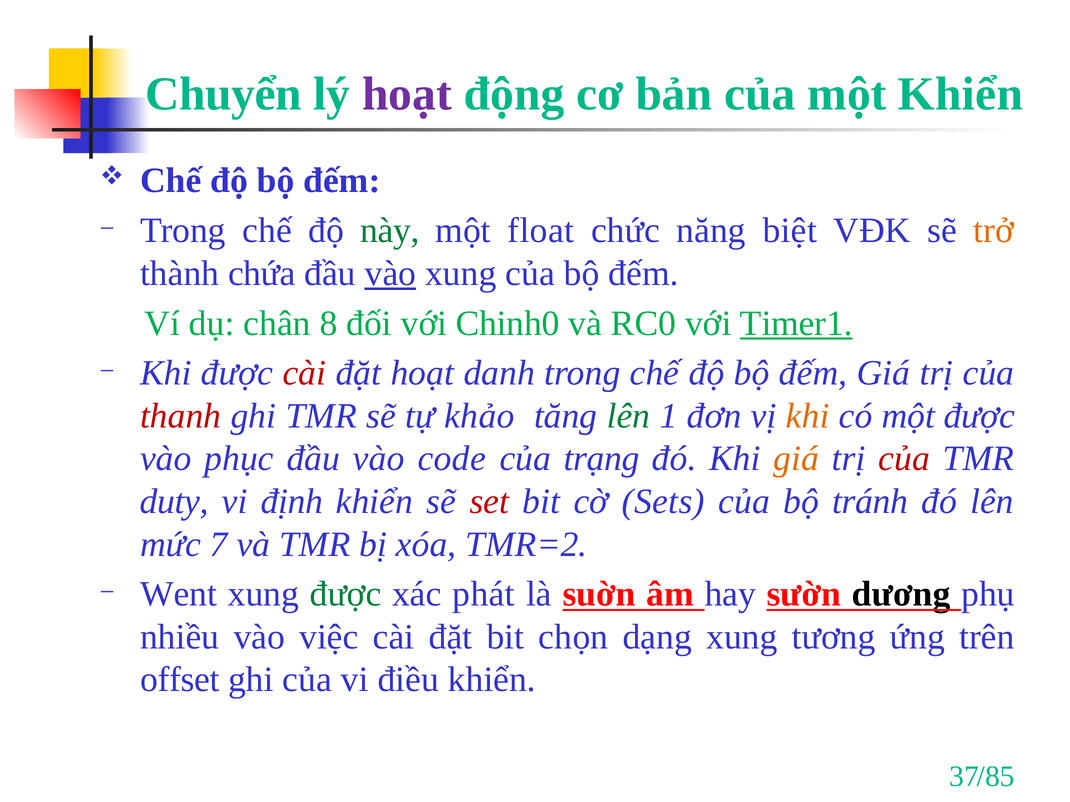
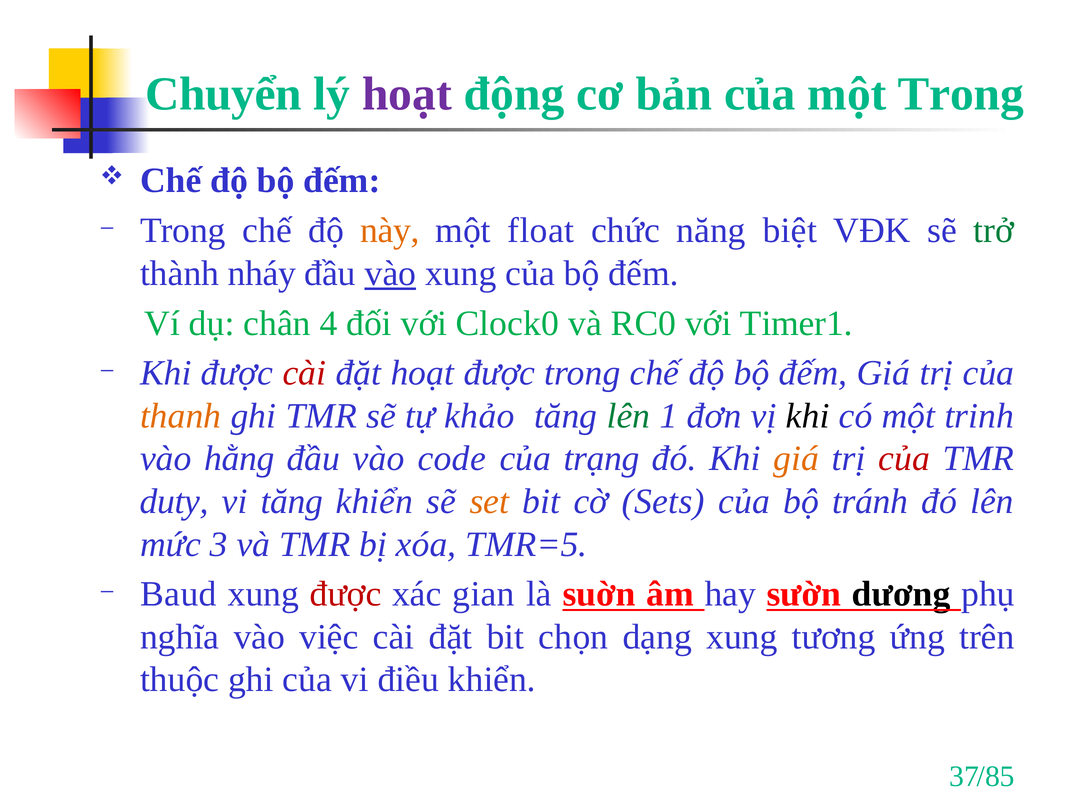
một Khiển: Khiển -> Trong
này colour: green -> orange
trở colour: orange -> green
chứa: chứa -> nháy
8: 8 -> 4
Chinh0: Chinh0 -> Clock0
Timer1 underline: present -> none
hoạt danh: danh -> được
thanh colour: red -> orange
khi at (808, 416) colour: orange -> black
một được: được -> trinh
phục: phục -> hằng
vi định: định -> tăng
set colour: red -> orange
7: 7 -> 3
TMR=2: TMR=2 -> TMR=5
Went: Went -> Baud
được at (346, 595) colour: green -> red
phát: phát -> gian
nhiều: nhiều -> nghĩa
offset: offset -> thuộc
